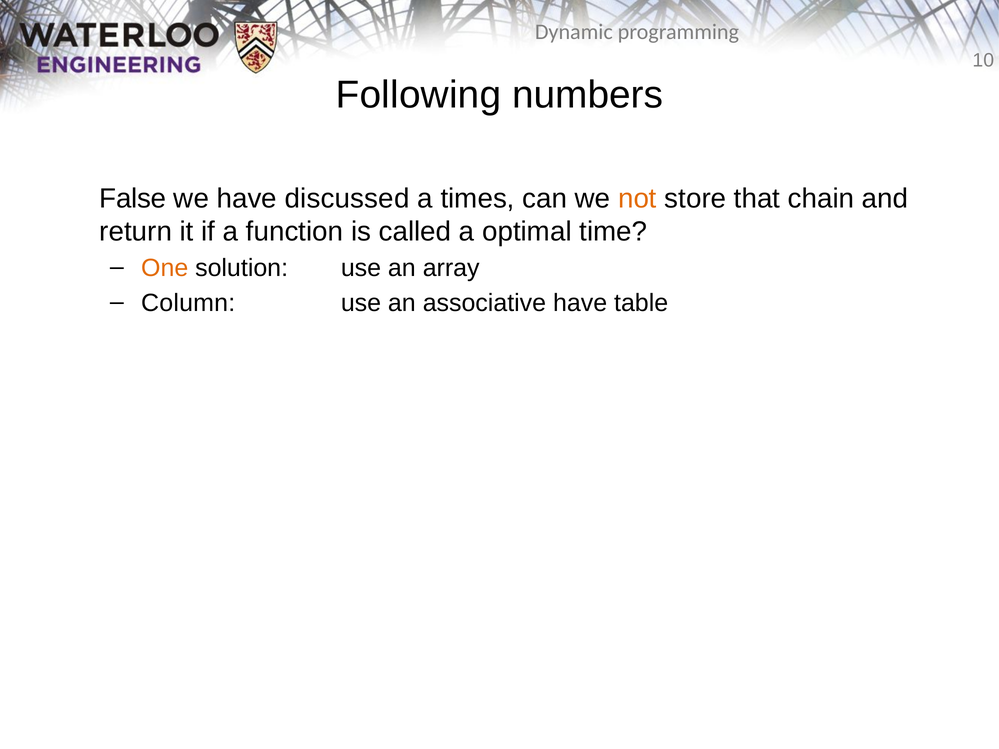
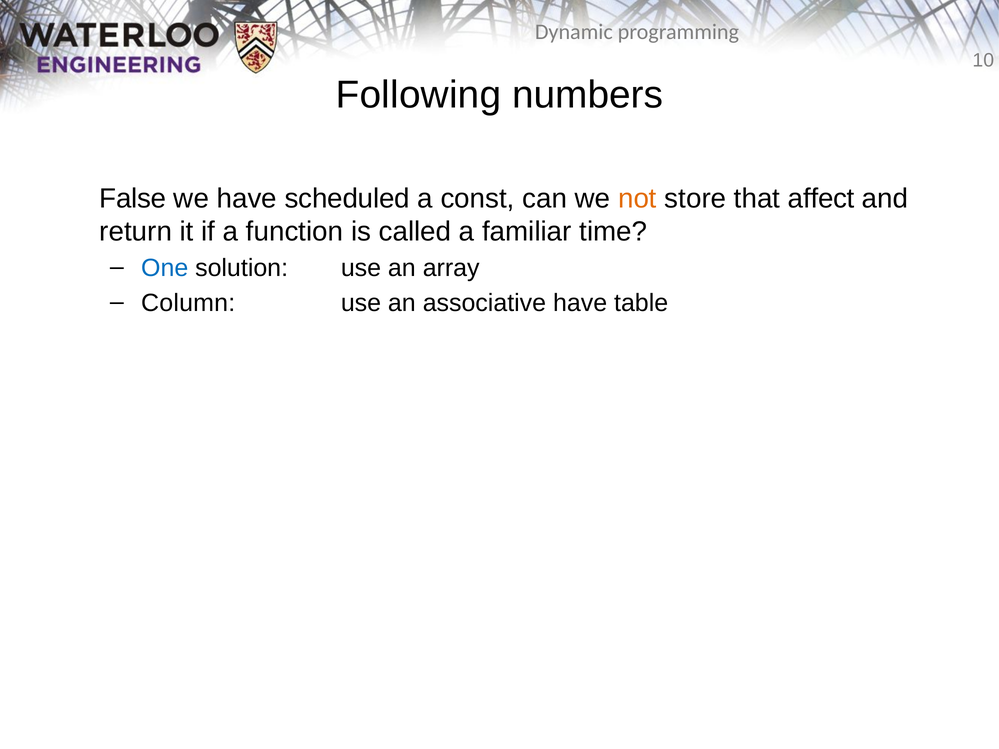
discussed: discussed -> scheduled
times: times -> const
chain: chain -> affect
optimal: optimal -> familiar
One colour: orange -> blue
